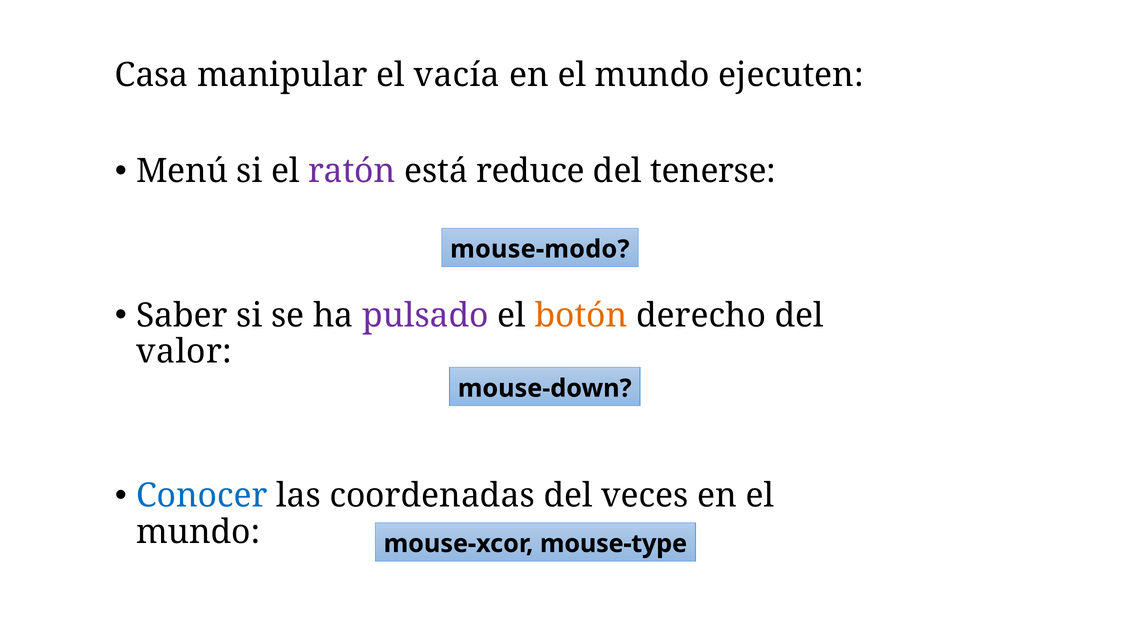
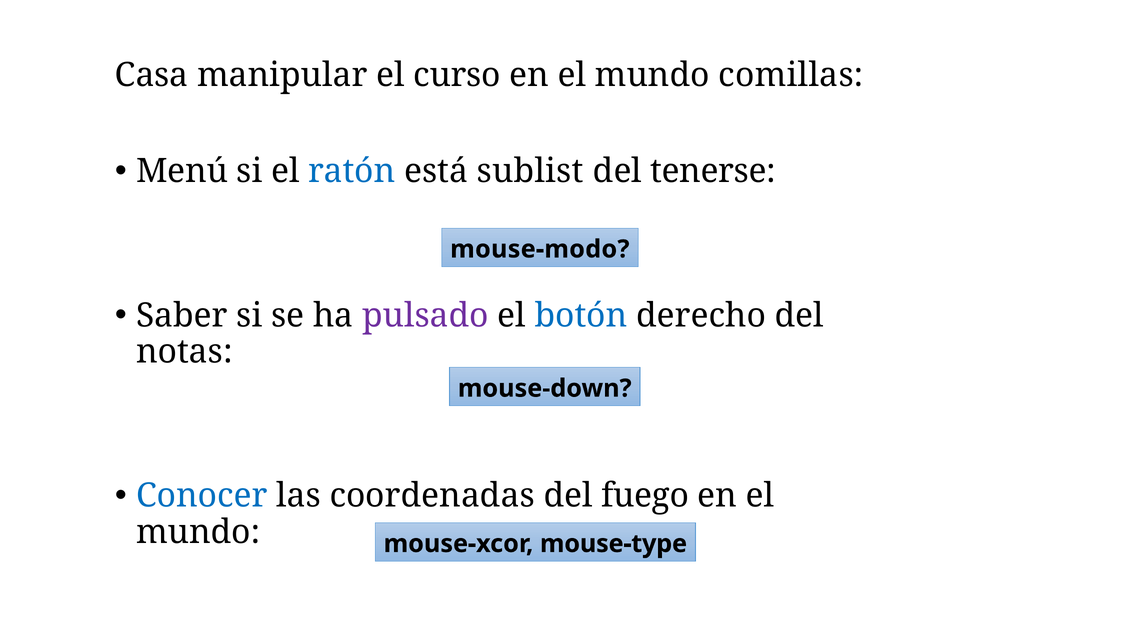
vacía: vacía -> curso
ejecuten: ejecuten -> comillas
ratón colour: purple -> blue
reduce: reduce -> sublist
botón colour: orange -> blue
valor: valor -> notas
veces: veces -> fuego
